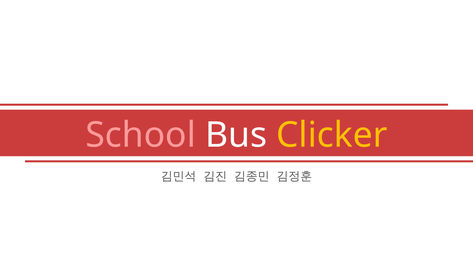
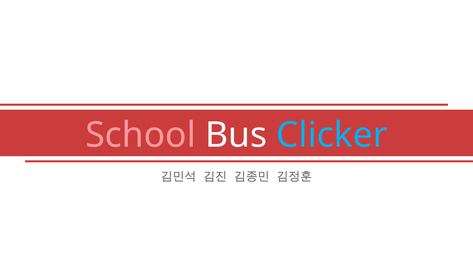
Clicker colour: yellow -> light blue
